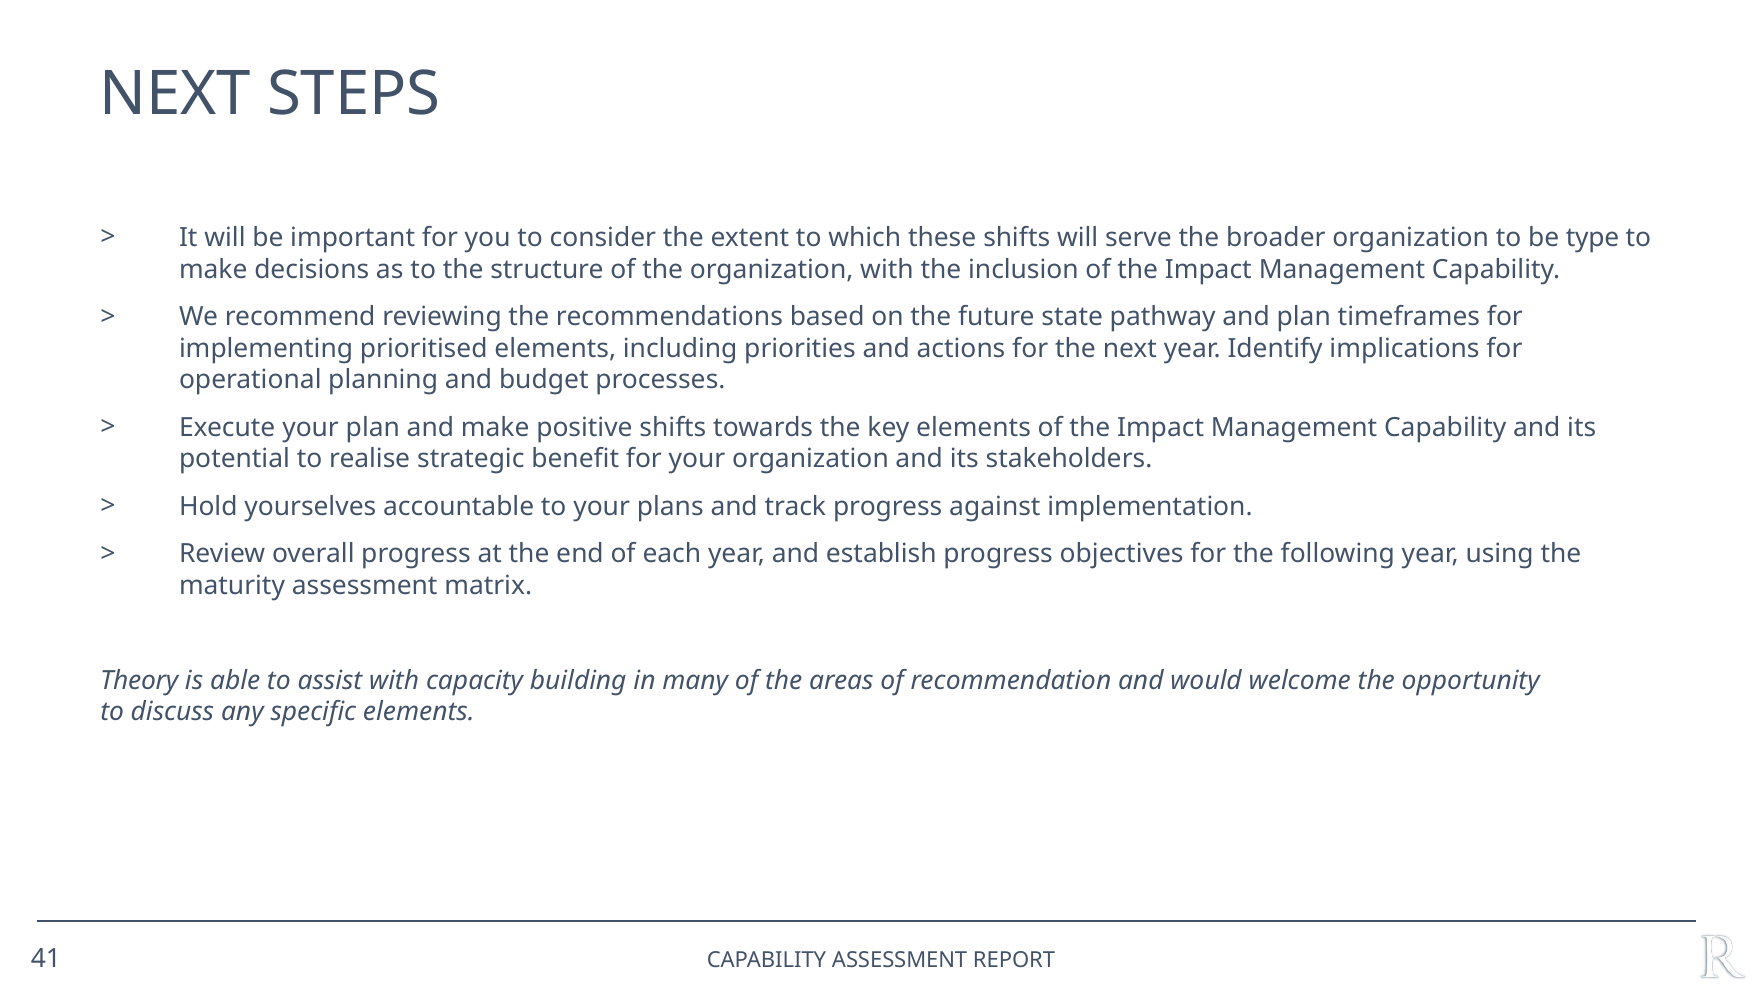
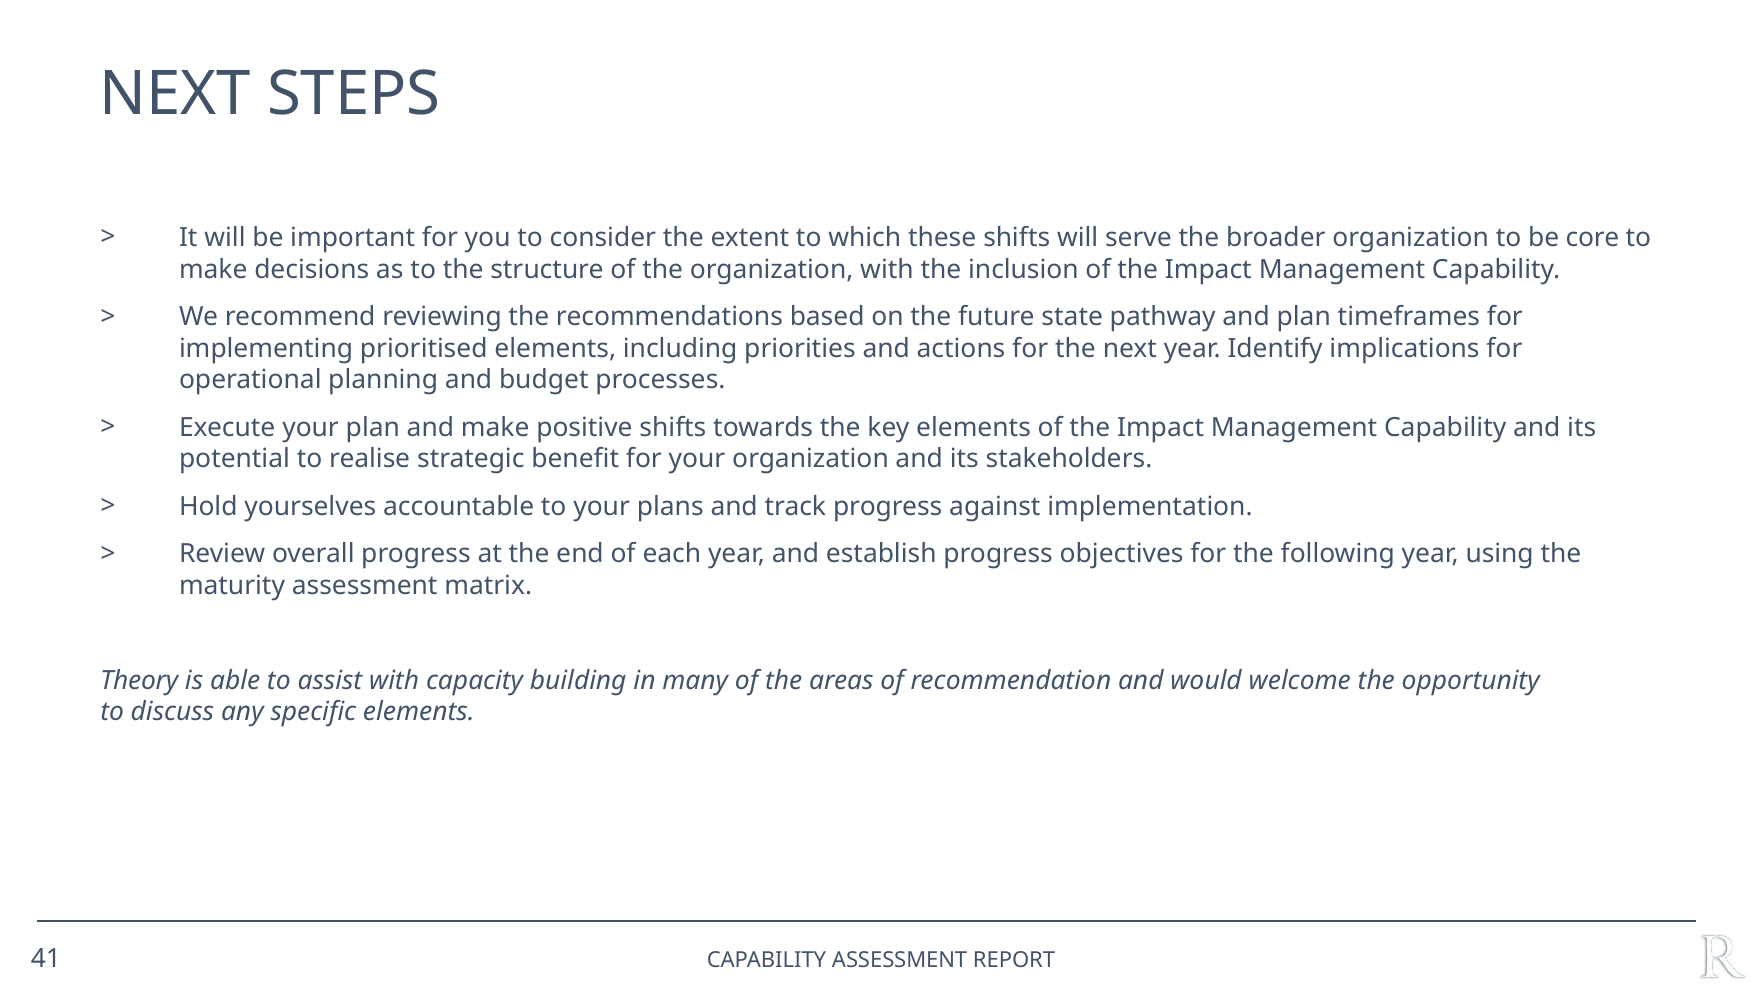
type: type -> core
